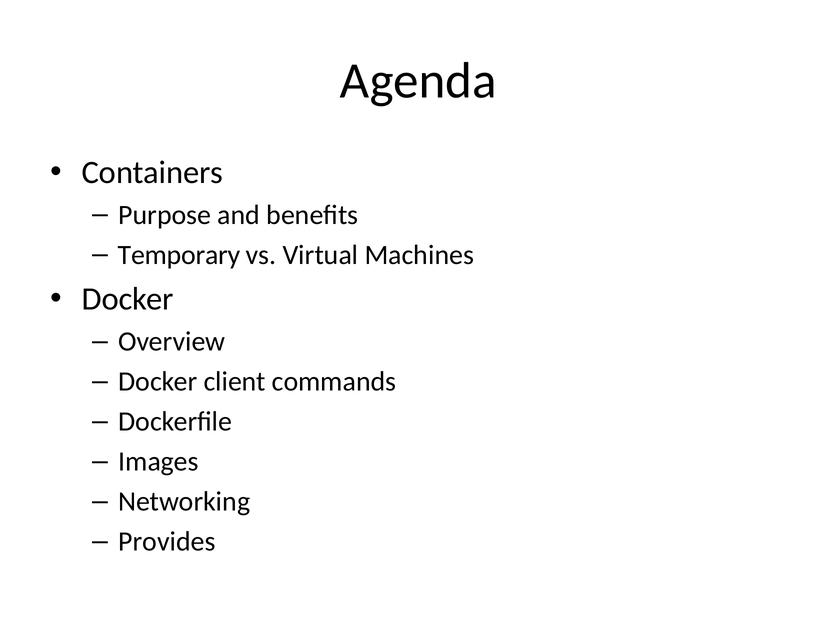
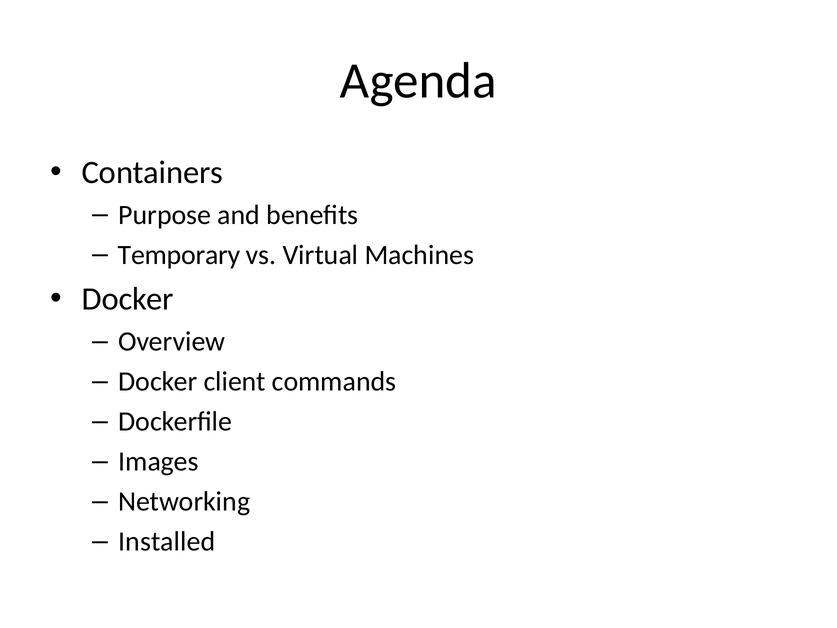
Provides: Provides -> Installed
